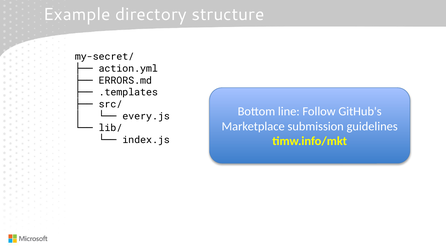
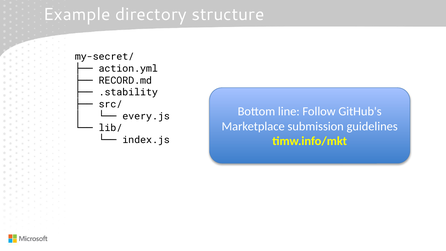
ERRORS.md: ERRORS.md -> RECORD.md
.templates: .templates -> .stability
